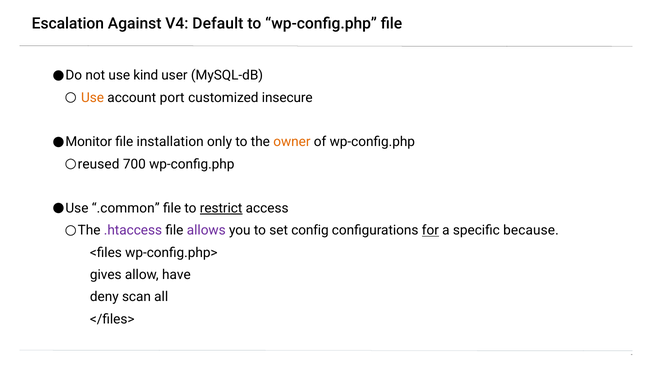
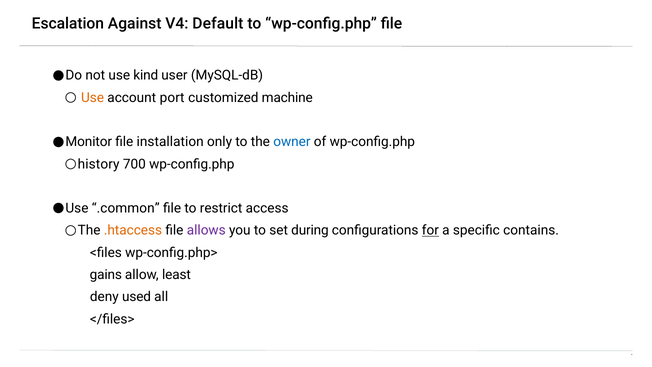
insecure: insecure -> machine
owner colour: orange -> blue
reused: reused -> history
restrict underline: present -> none
.htaccess colour: purple -> orange
config: config -> during
because: because -> contains
gives: gives -> gains
have: have -> least
scan: scan -> used
